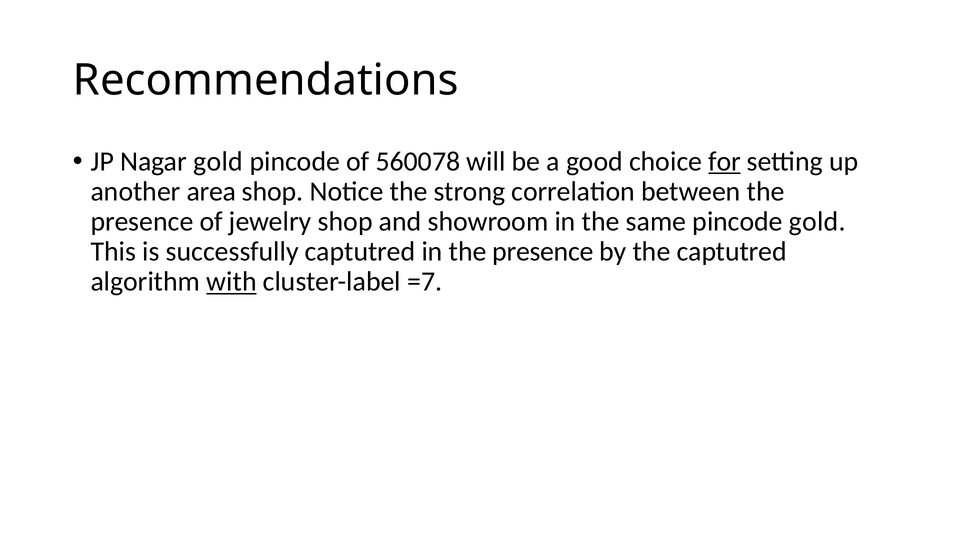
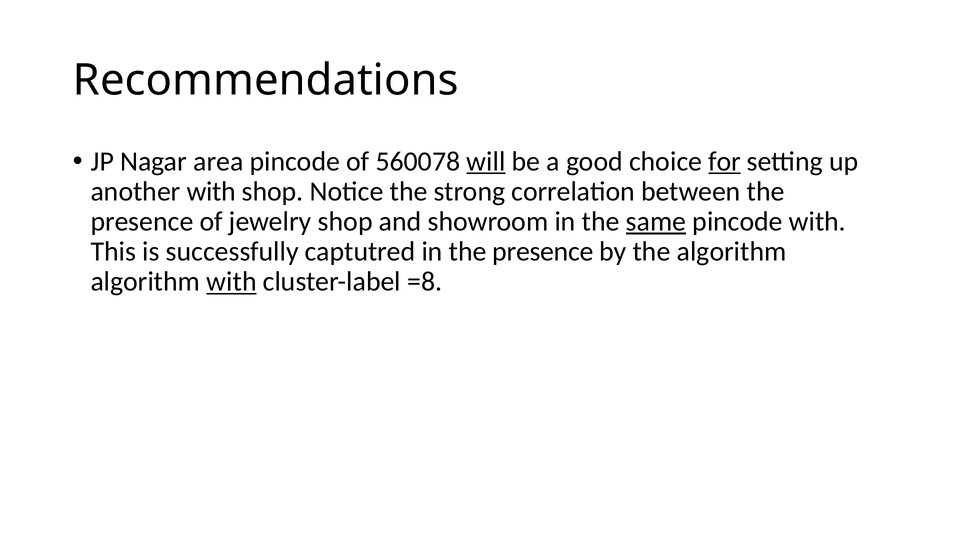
Nagar gold: gold -> area
will underline: none -> present
another area: area -> with
same underline: none -> present
pincode gold: gold -> with
the captutred: captutred -> algorithm
=7: =7 -> =8
